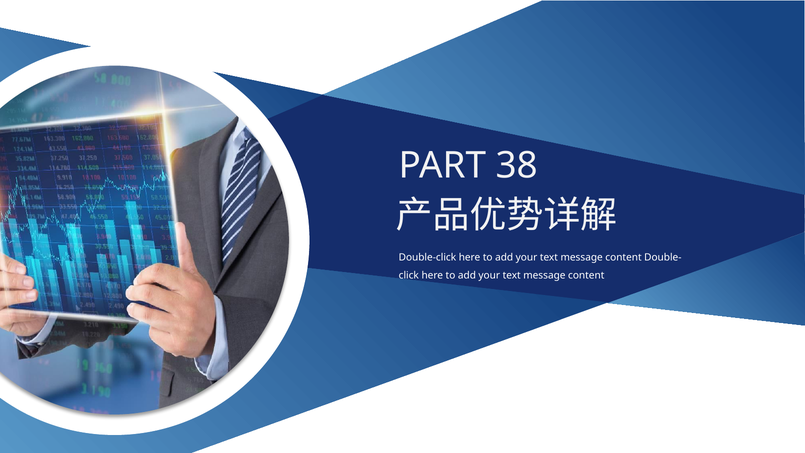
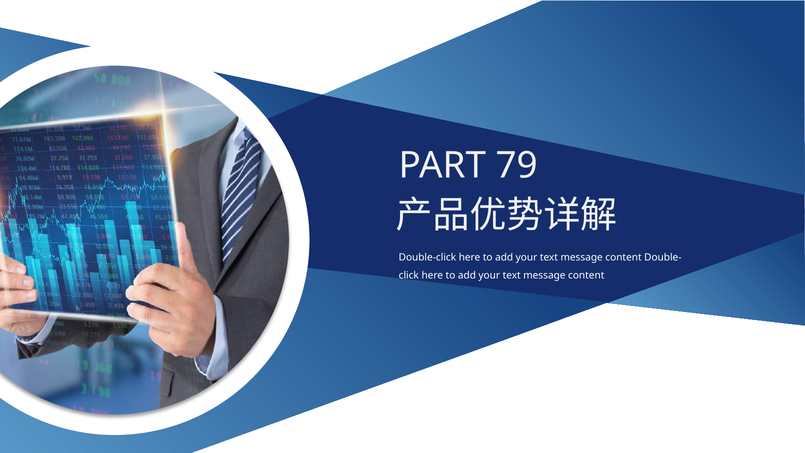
38: 38 -> 79
